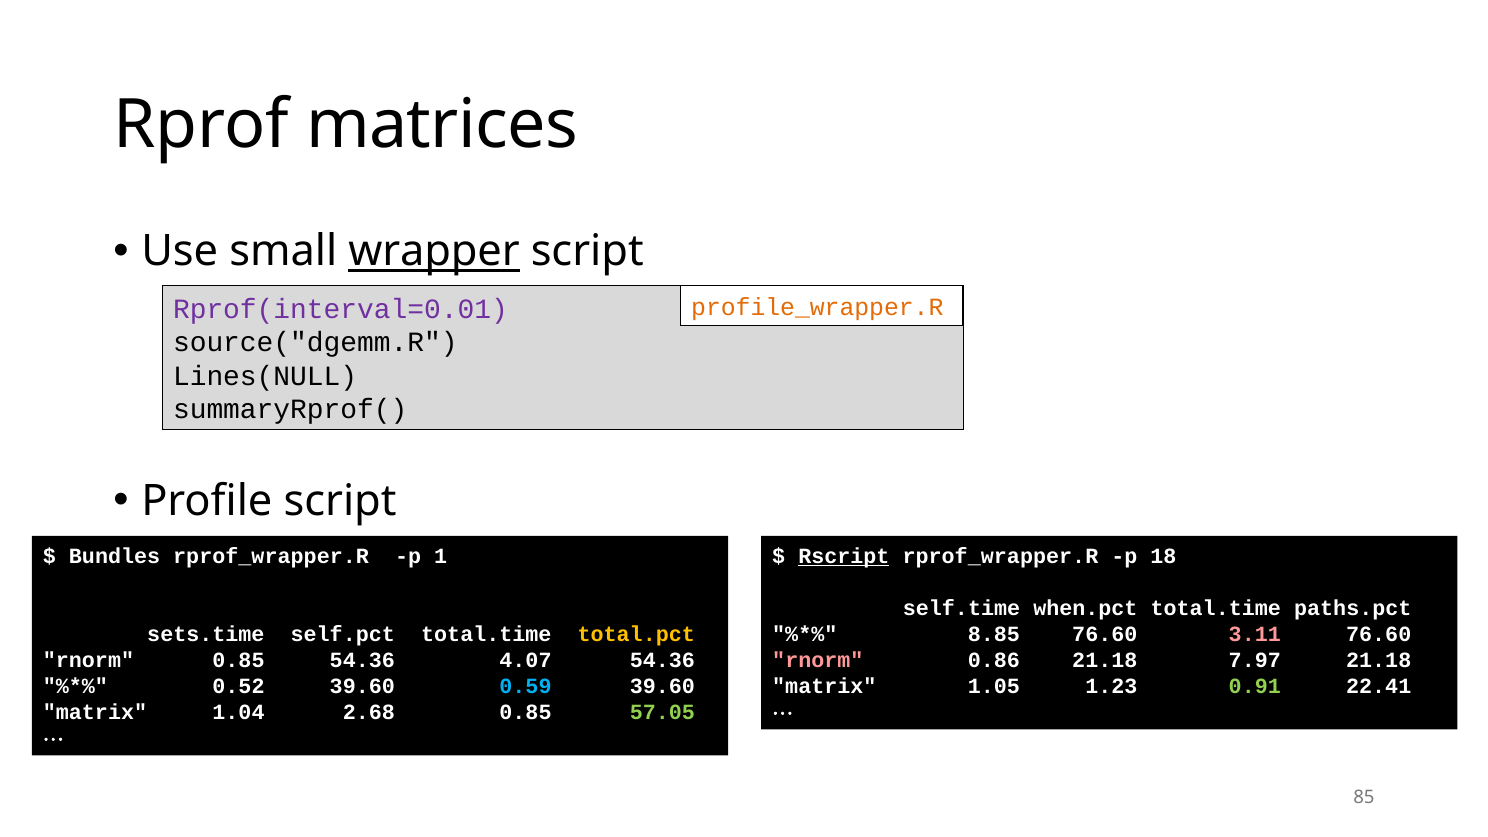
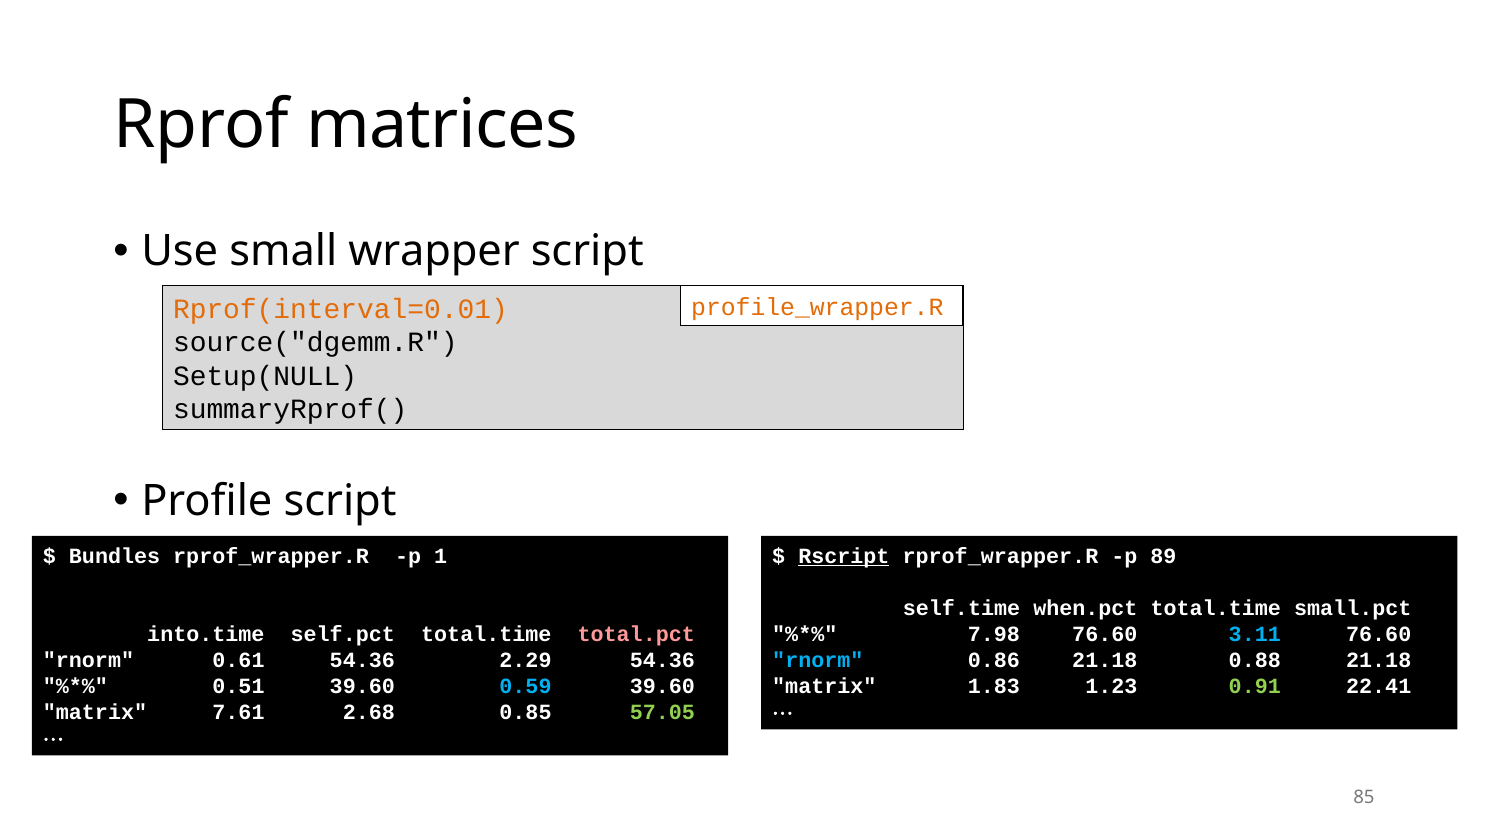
wrapper underline: present -> none
Rprof(interval=0.01 colour: purple -> orange
Lines(NULL: Lines(NULL -> Setup(NULL
18: 18 -> 89
paths.pct: paths.pct -> small.pct
sets.time: sets.time -> into.time
total.pct colour: yellow -> pink
8.85: 8.85 -> 7.98
3.11 colour: pink -> light blue
rnorm 0.85: 0.85 -> 0.61
4.07: 4.07 -> 2.29
rnorm at (818, 660) colour: pink -> light blue
7.97: 7.97 -> 0.88
0.52: 0.52 -> 0.51
1.05: 1.05 -> 1.83
1.04: 1.04 -> 7.61
